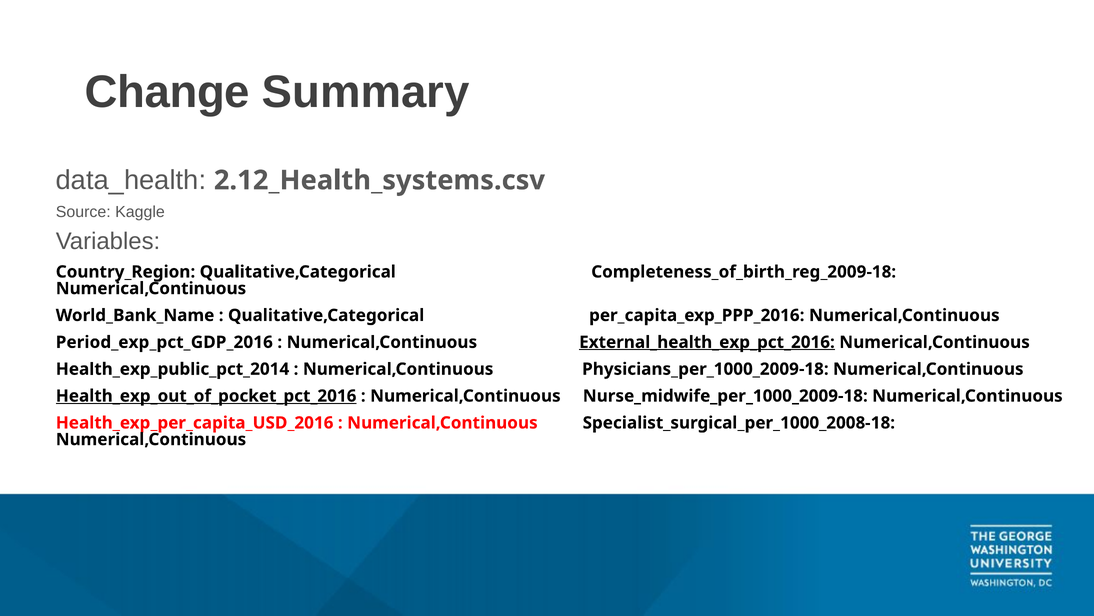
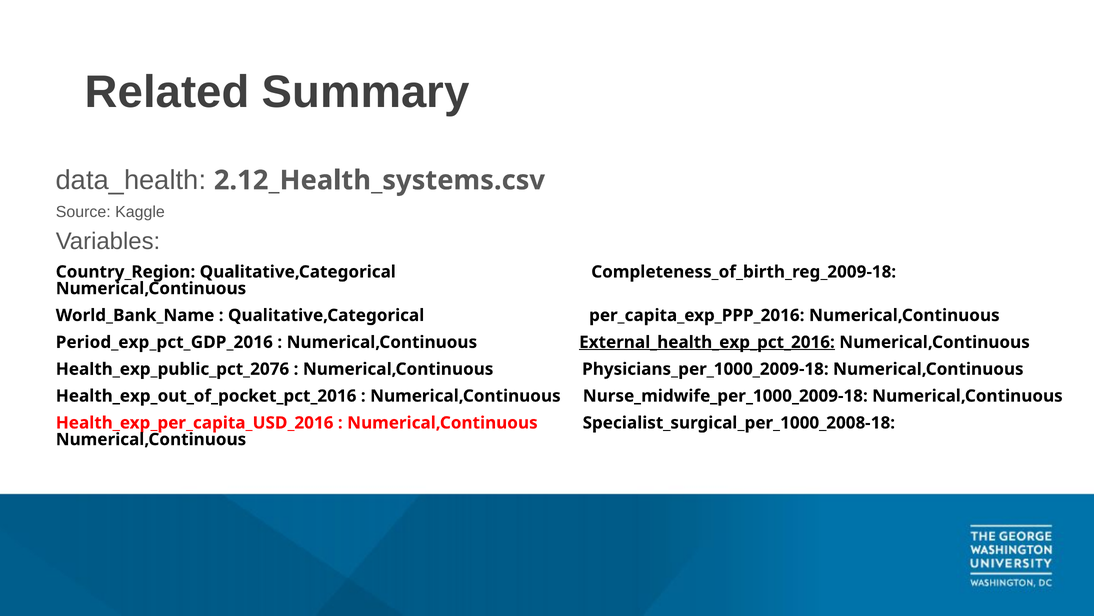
Change: Change -> Related
Health_exp_public_pct_2014: Health_exp_public_pct_2014 -> Health_exp_public_pct_2076
Health_exp_out_of_pocket_pct_2016 underline: present -> none
